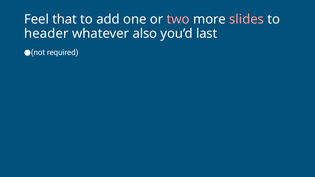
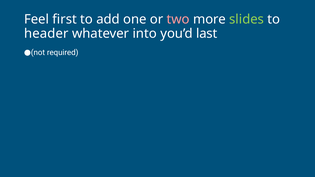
that: that -> first
slides colour: pink -> light green
also: also -> into
